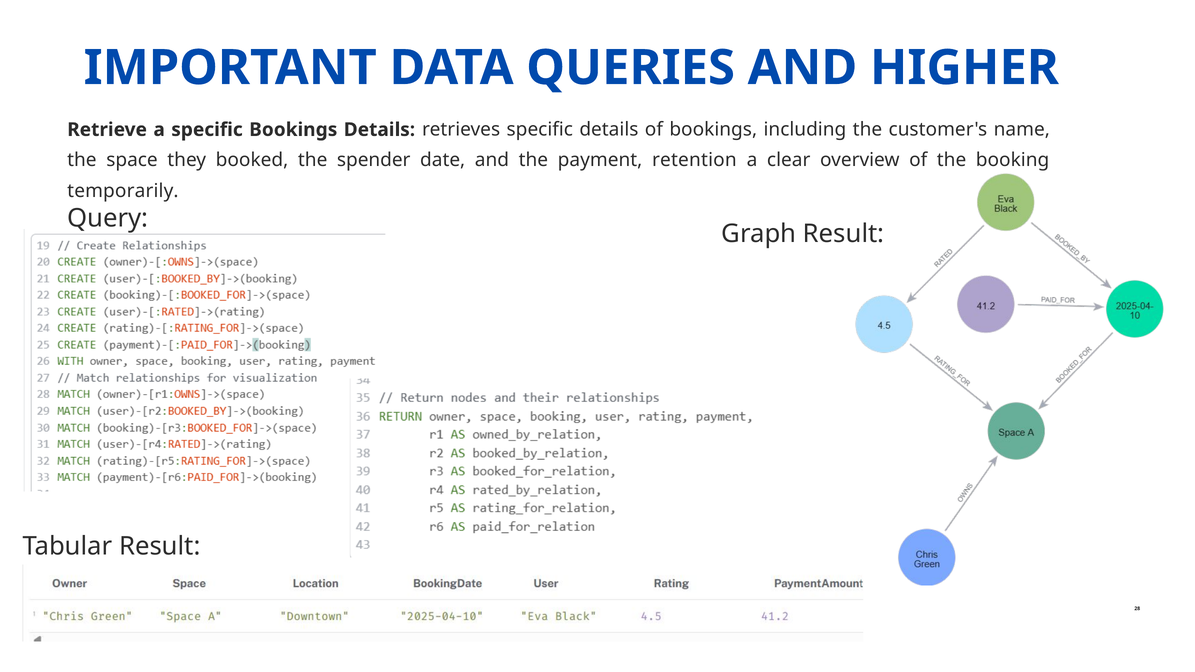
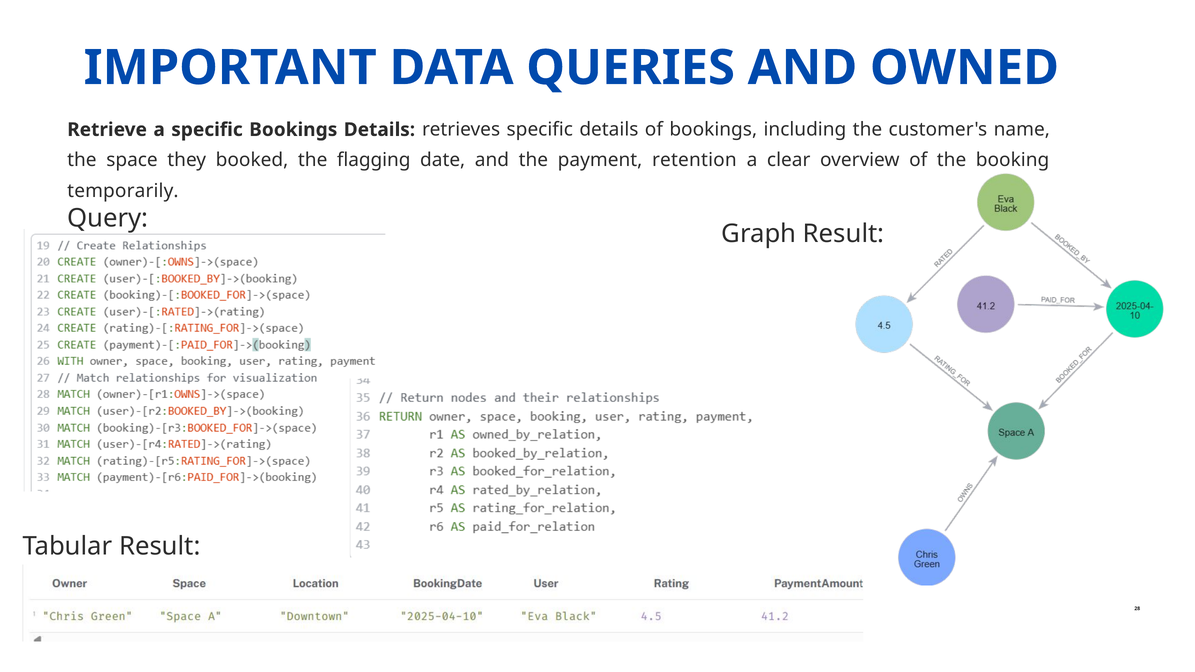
HIGHER: HIGHER -> OWNED
spender: spender -> flagging
